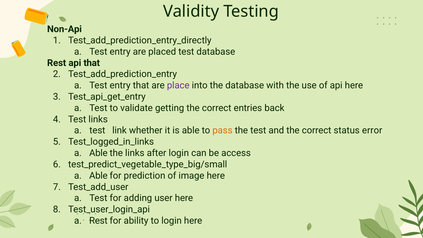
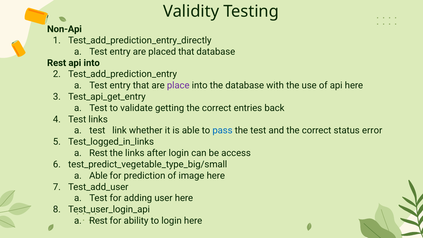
placed test: test -> that
api that: that -> into
pass colour: orange -> blue
Able at (98, 153): Able -> Rest
